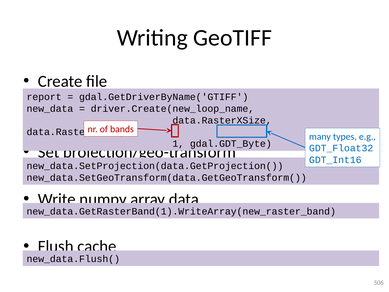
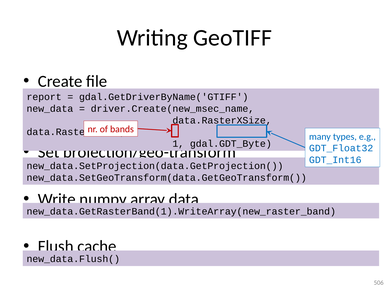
driver.Create(new_loop_name: driver.Create(new_loop_name -> driver.Create(new_msec_name
